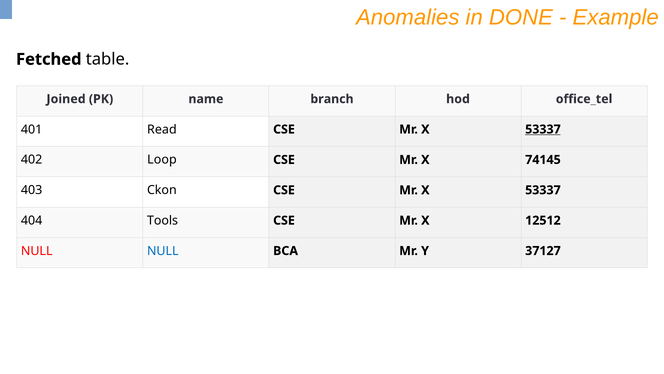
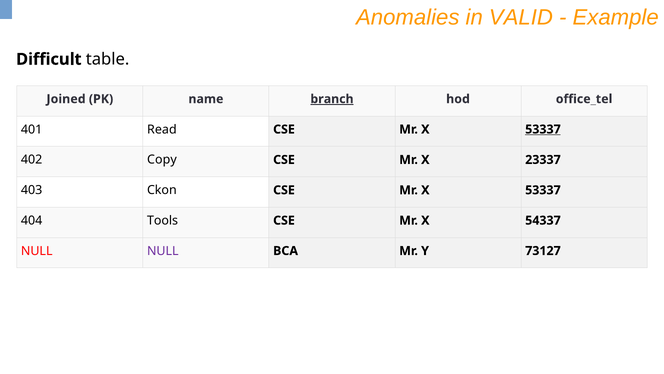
DONE: DONE -> VALID
Fetched: Fetched -> Difficult
branch underline: none -> present
Loop: Loop -> Copy
74145: 74145 -> 23337
12512: 12512 -> 54337
NULL at (163, 251) colour: blue -> purple
37127: 37127 -> 73127
